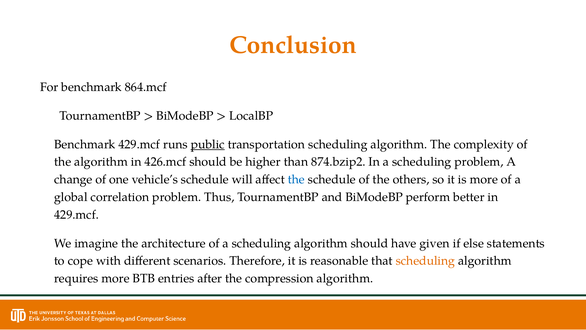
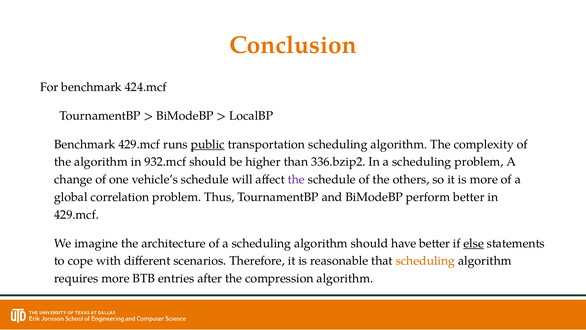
864.mcf: 864.mcf -> 424.mcf
426.mcf: 426.mcf -> 932.mcf
874.bzip2: 874.bzip2 -> 336.bzip2
the at (296, 179) colour: blue -> purple
have given: given -> better
else underline: none -> present
